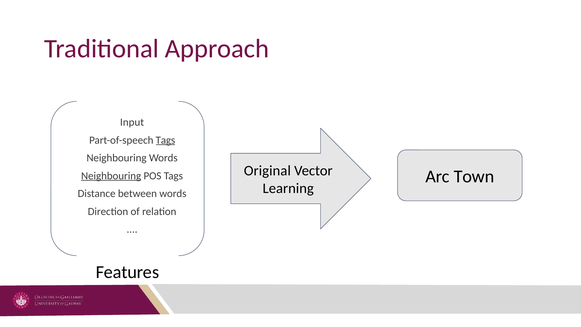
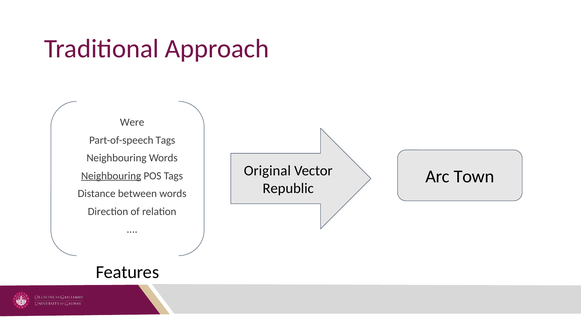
Input: Input -> Were
Tags at (165, 140) underline: present -> none
Learning: Learning -> Republic
